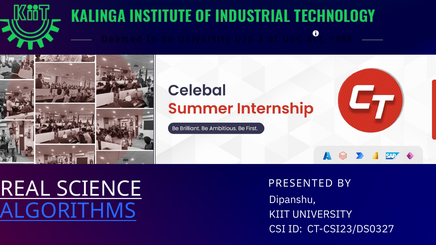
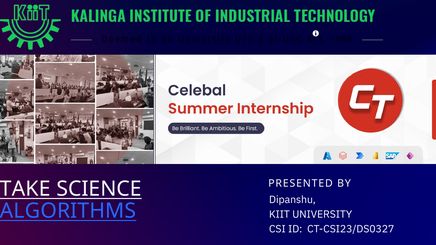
REAL: REAL -> TAKE
